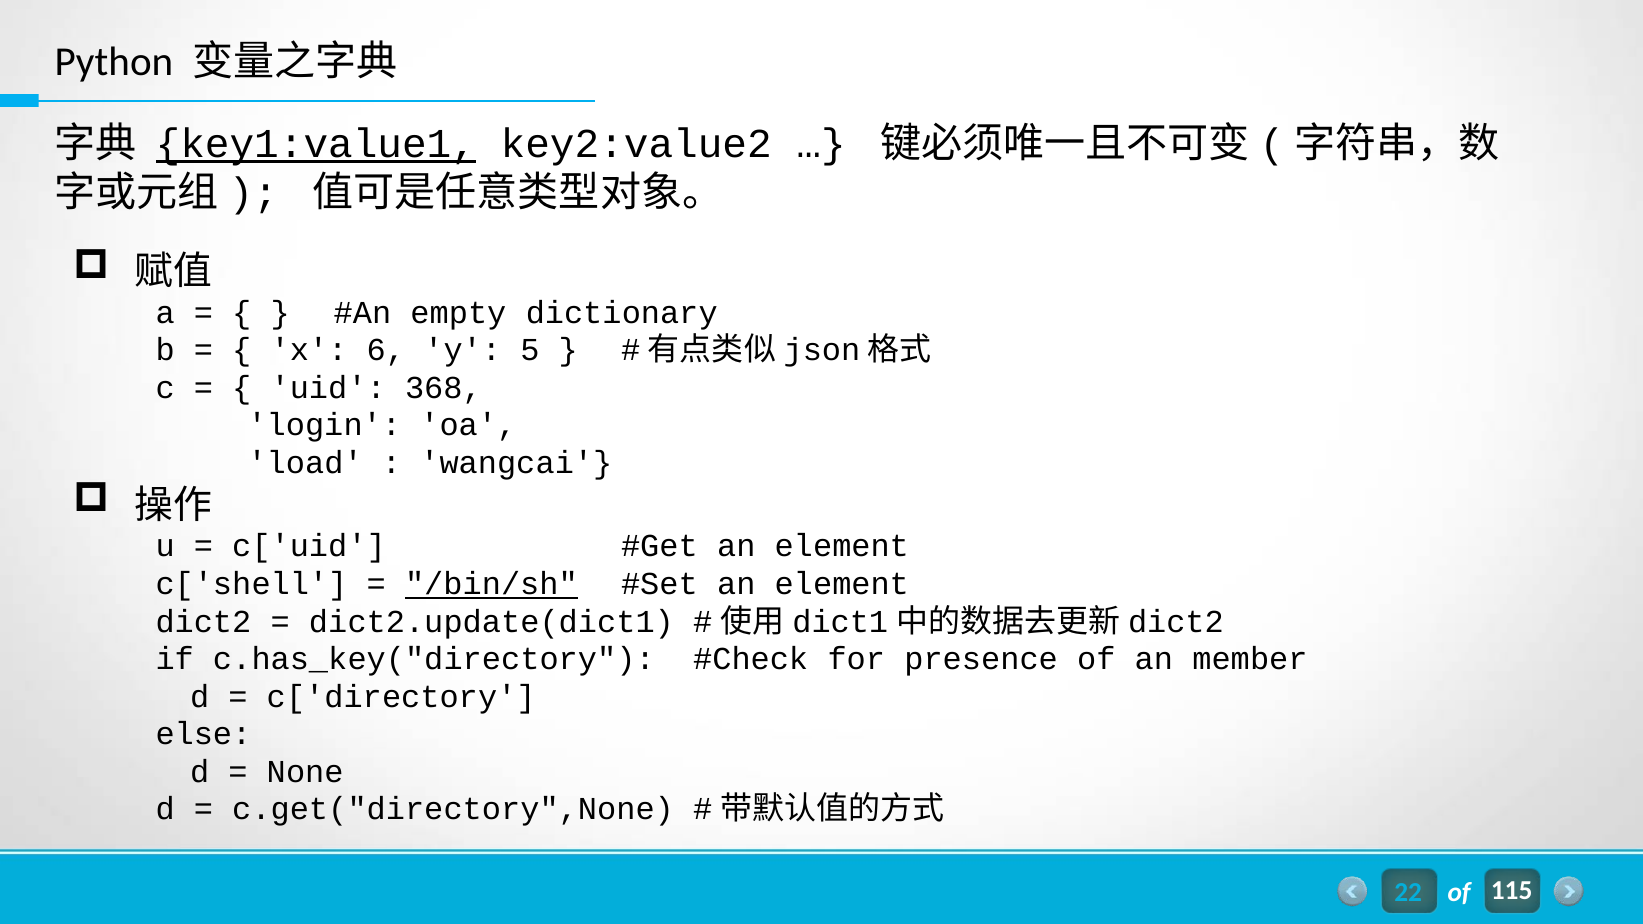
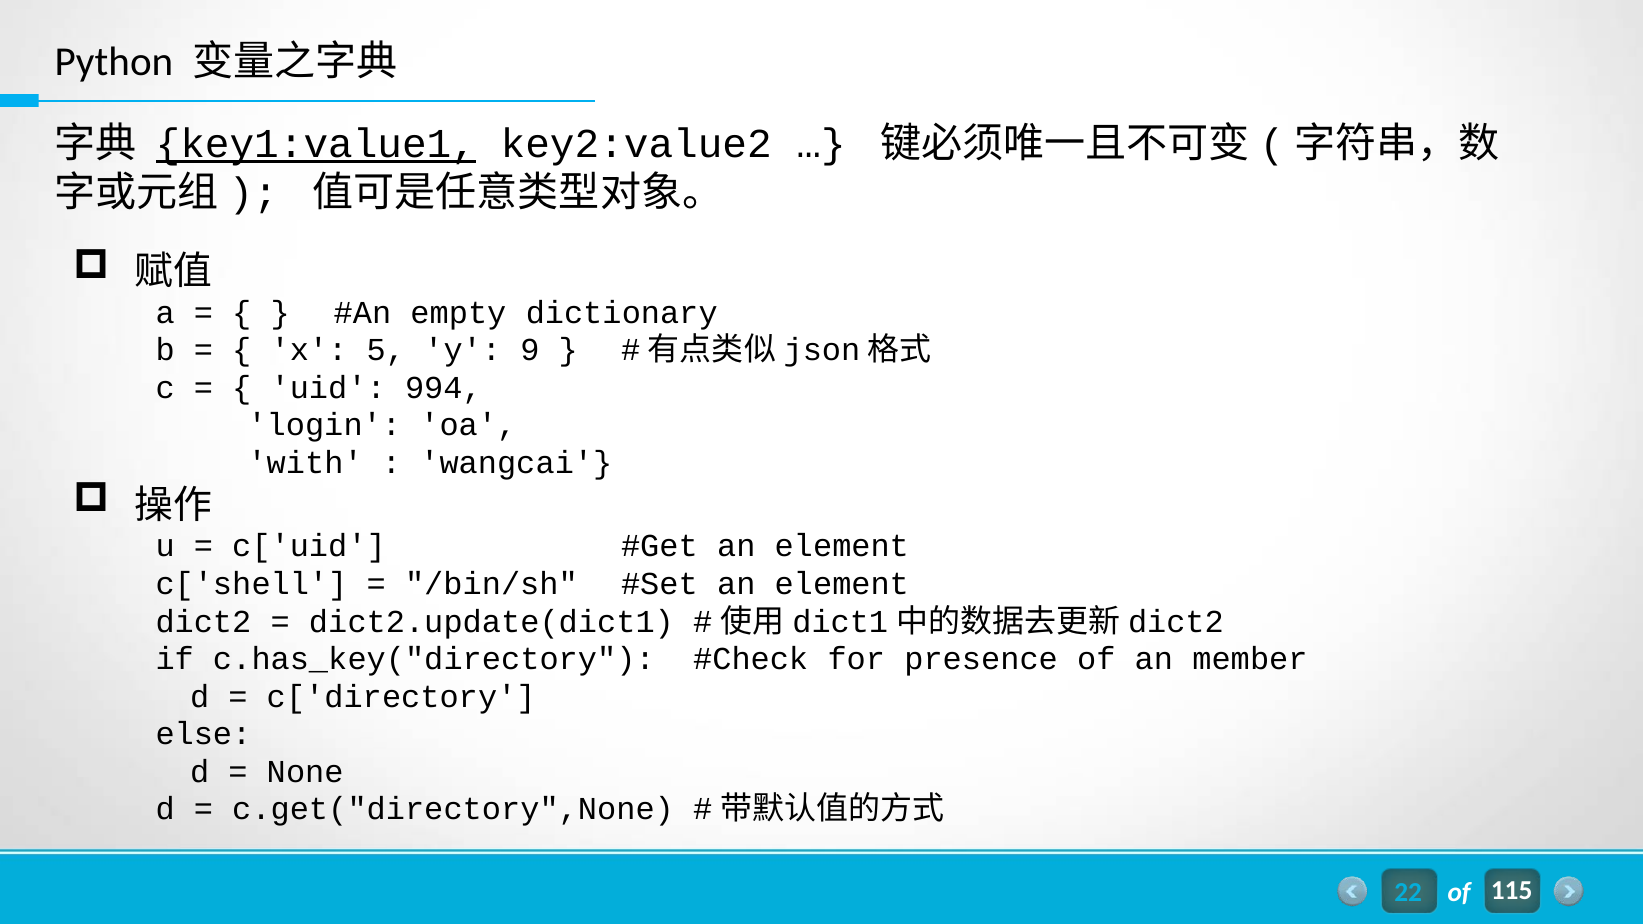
6: 6 -> 5
5: 5 -> 9
368: 368 -> 994
load: load -> with
/bin/sh underline: present -> none
